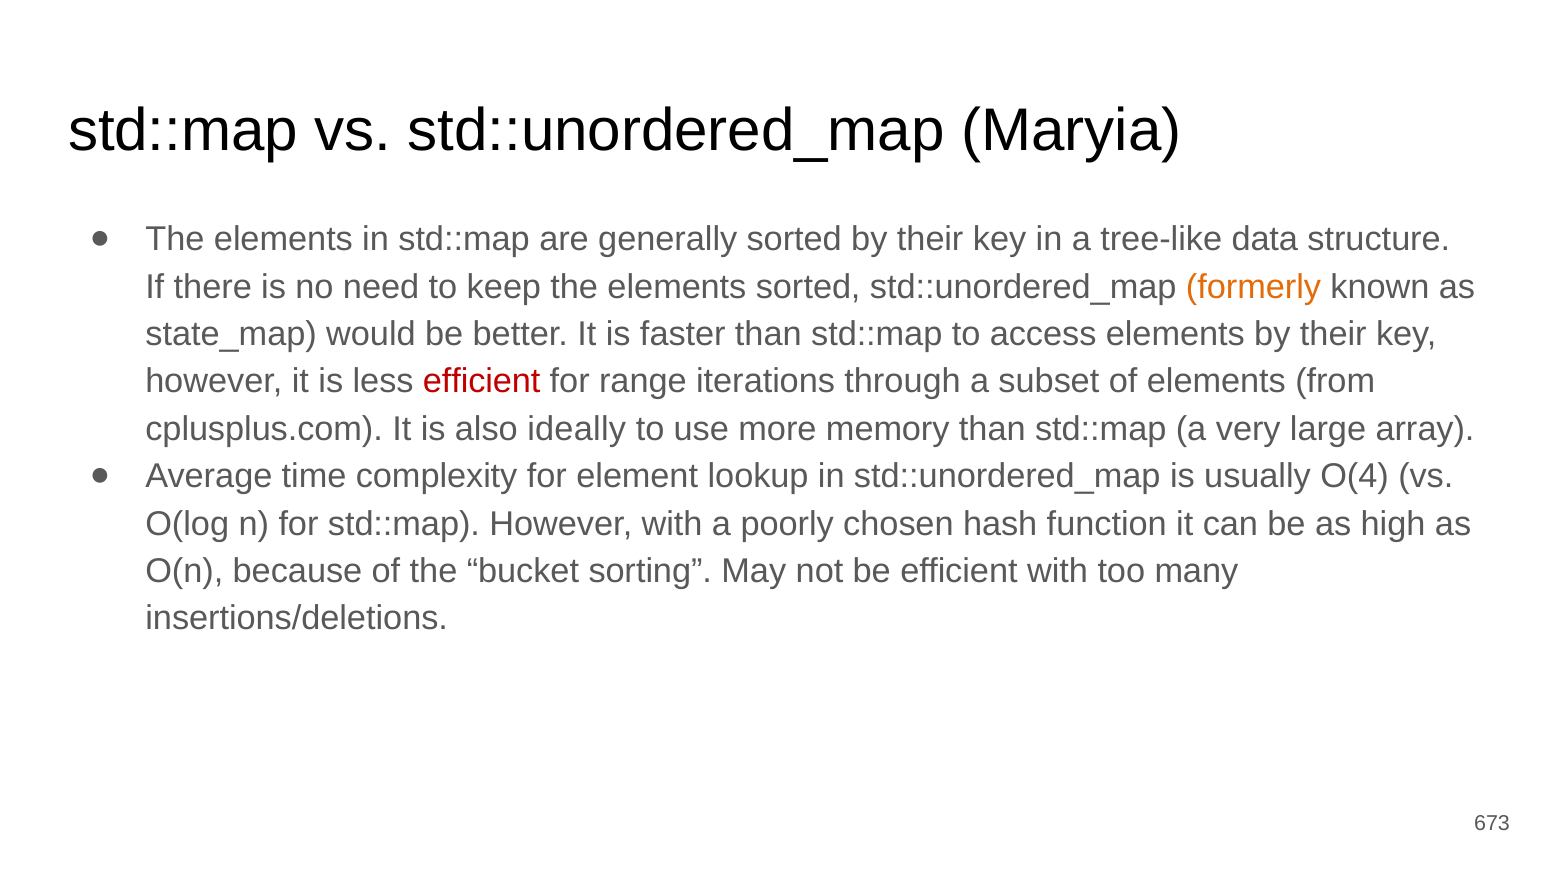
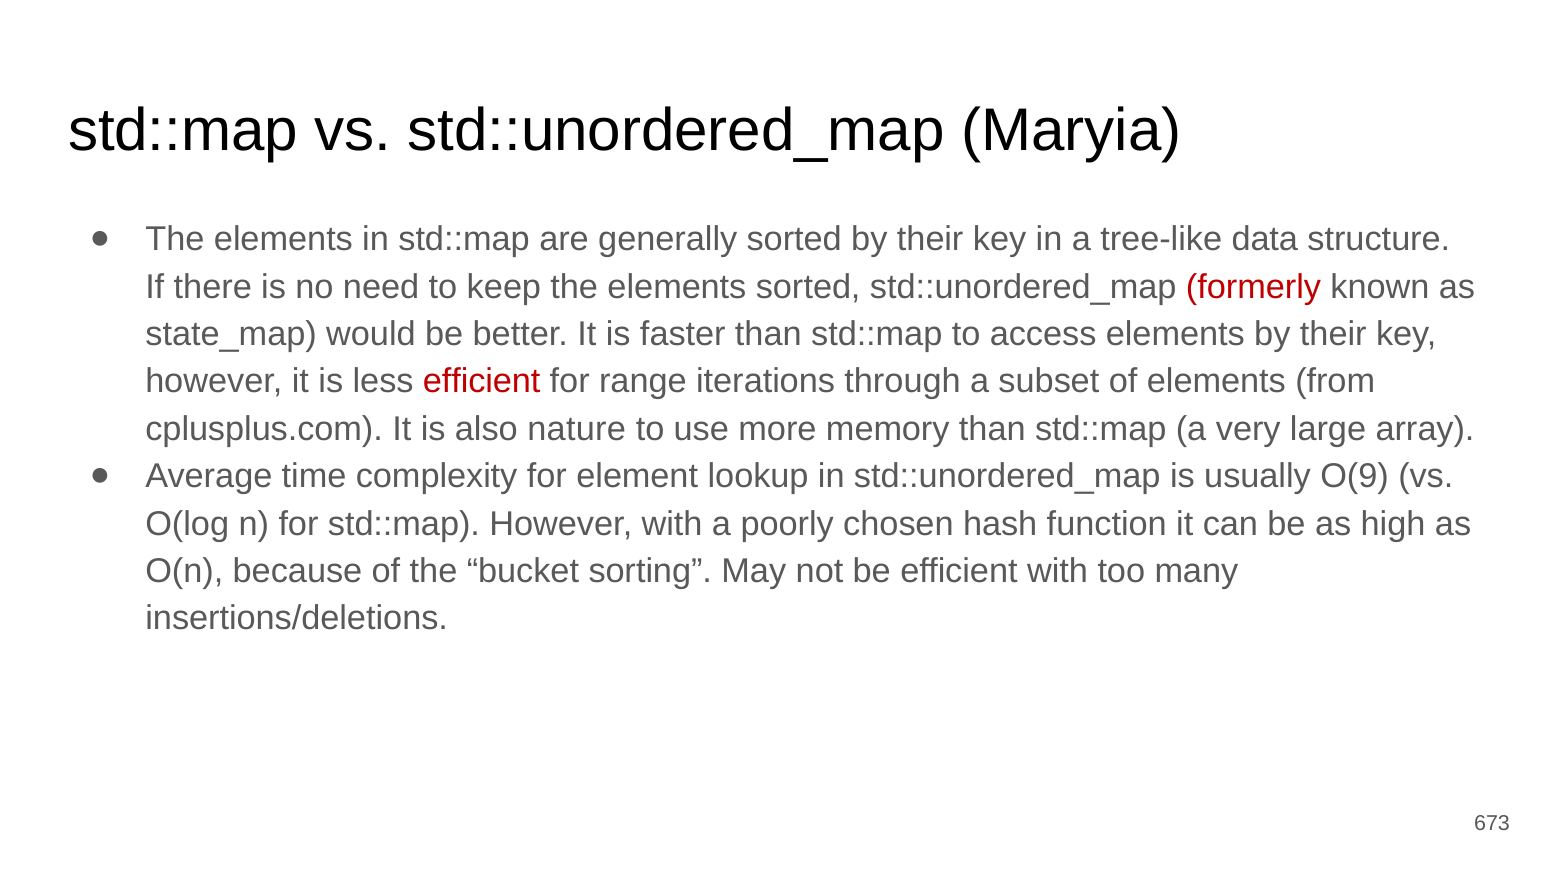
formerly colour: orange -> red
ideally: ideally -> nature
O(4: O(4 -> O(9
